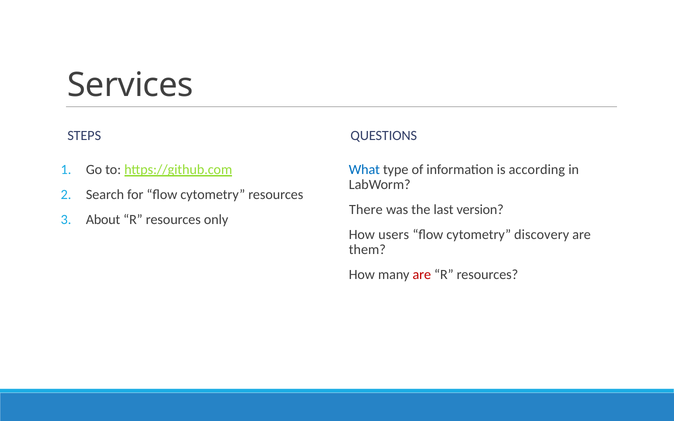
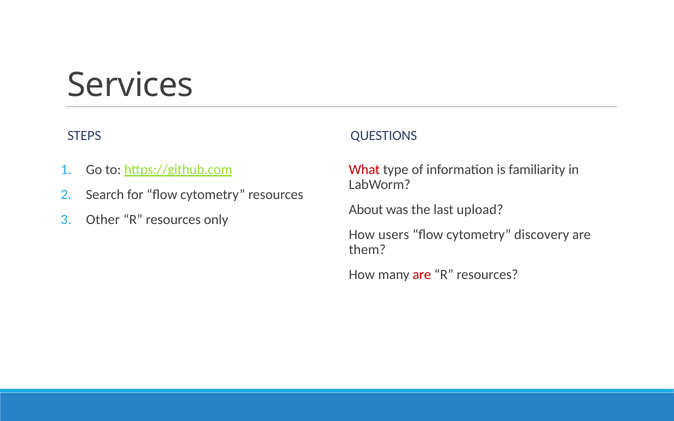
What colour: blue -> red
according: according -> familiarity
There: There -> About
version: version -> upload
About: About -> Other
